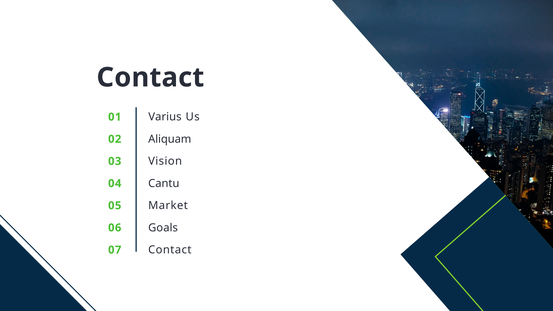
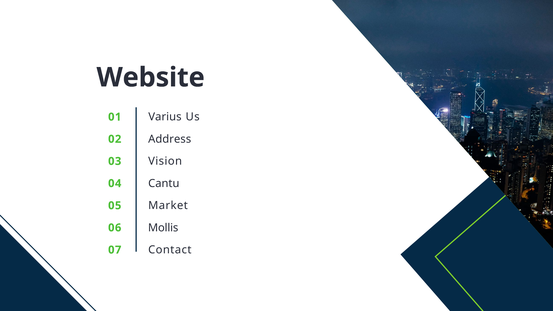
Contact at (150, 78): Contact -> Website
Aliquam: Aliquam -> Address
Goals: Goals -> Mollis
